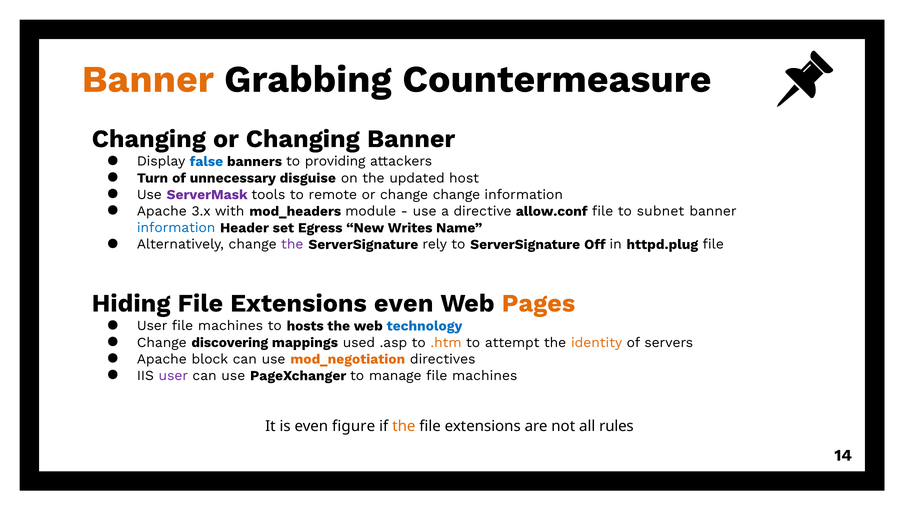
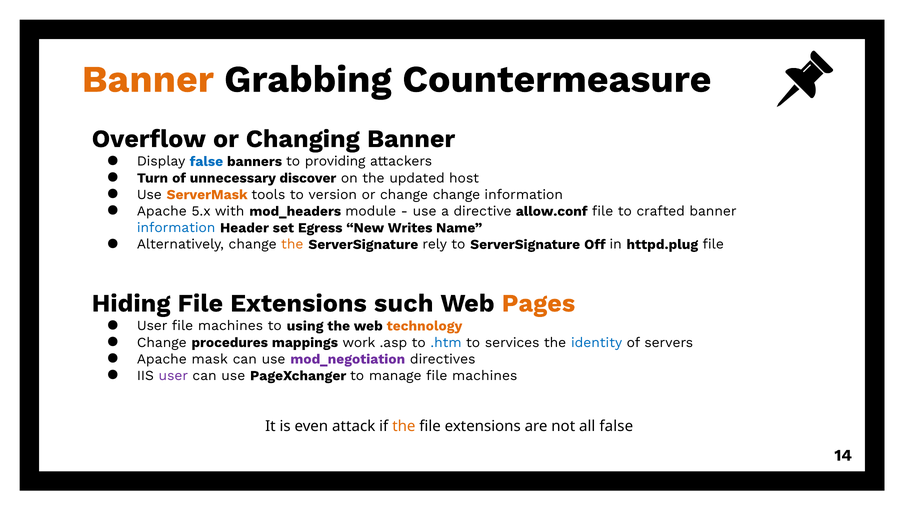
Changing at (149, 139): Changing -> Overflow
disguise: disguise -> discover
ServerMask colour: purple -> orange
remote: remote -> version
3.x: 3.x -> 5.x
subnet: subnet -> crafted
the at (292, 244) colour: purple -> orange
Extensions even: even -> such
hosts: hosts -> using
technology colour: blue -> orange
discovering: discovering -> procedures
used: used -> work
.htm colour: orange -> blue
attempt: attempt -> services
identity colour: orange -> blue
block: block -> mask
mod_negotiation colour: orange -> purple
figure: figure -> attack
all rules: rules -> false
